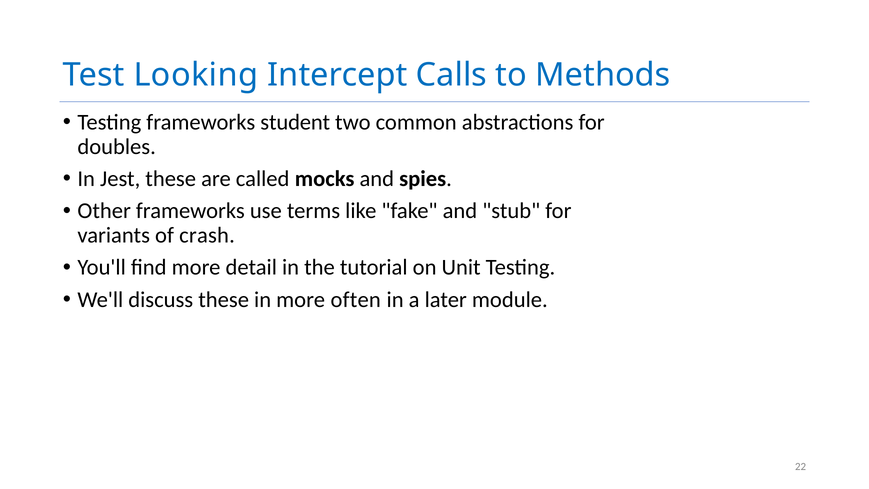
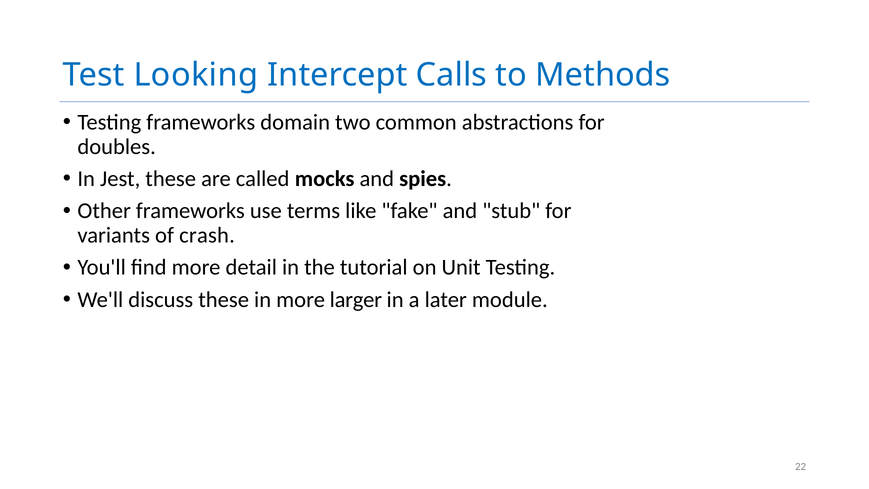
student: student -> domain
often: often -> larger
